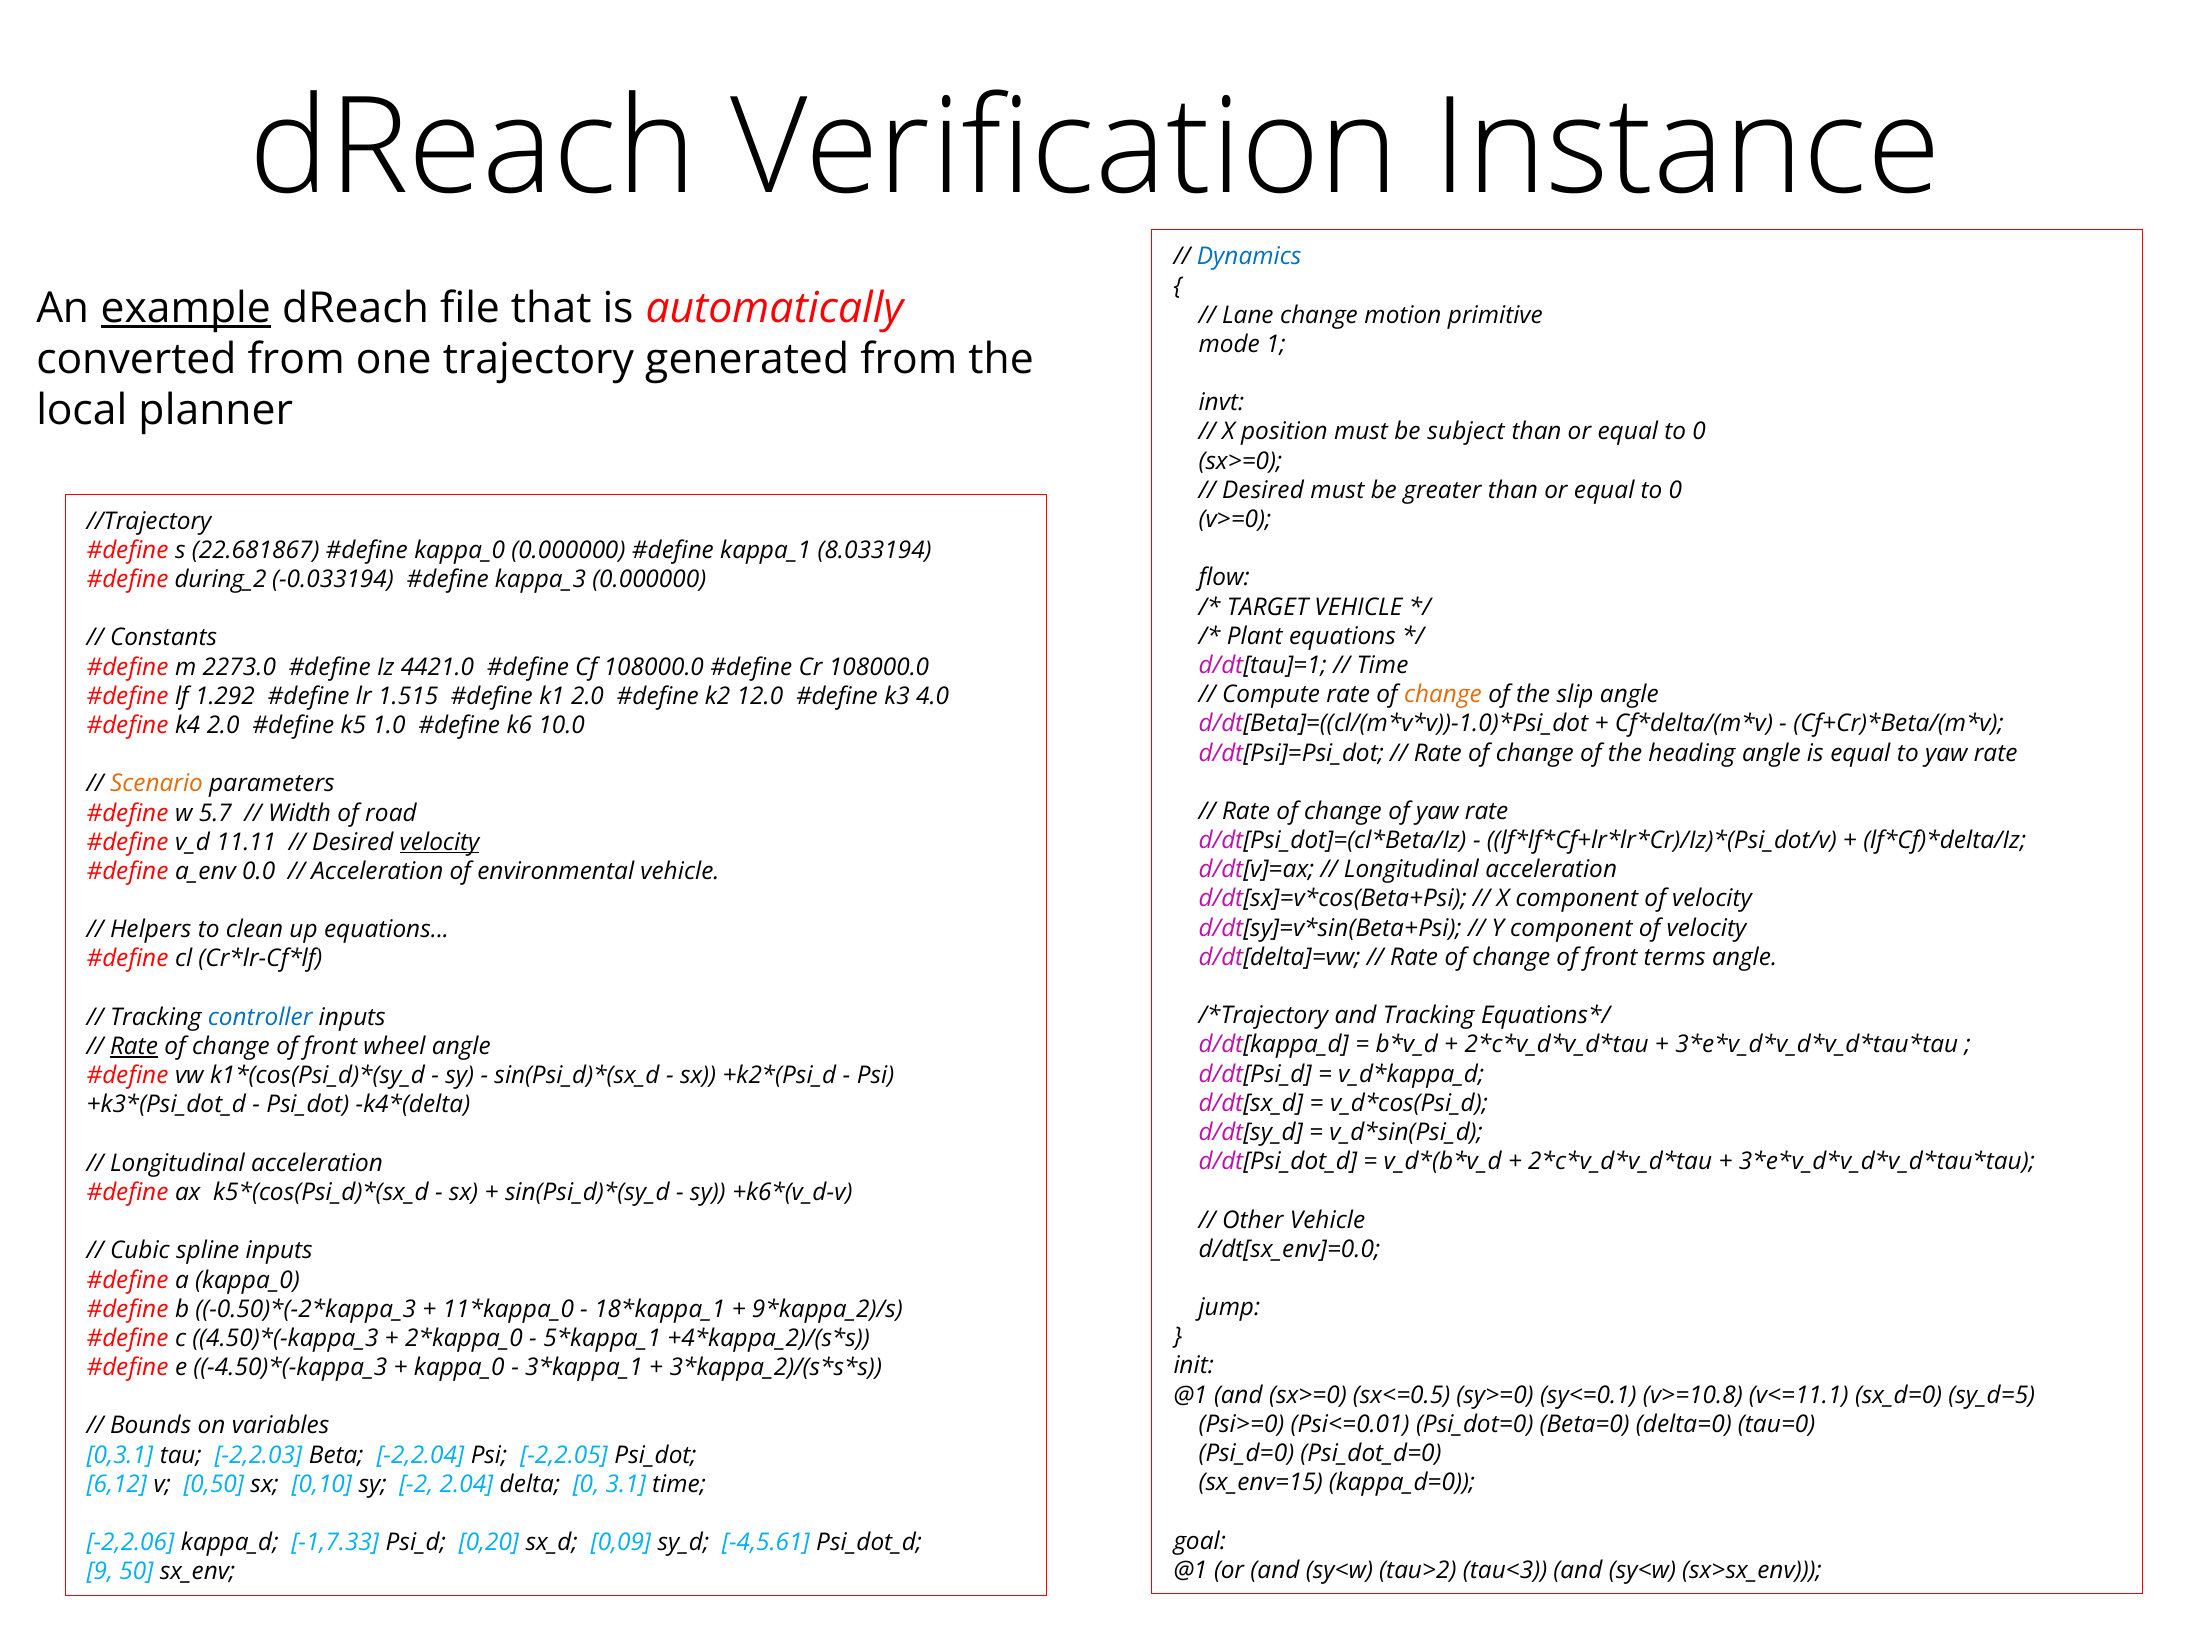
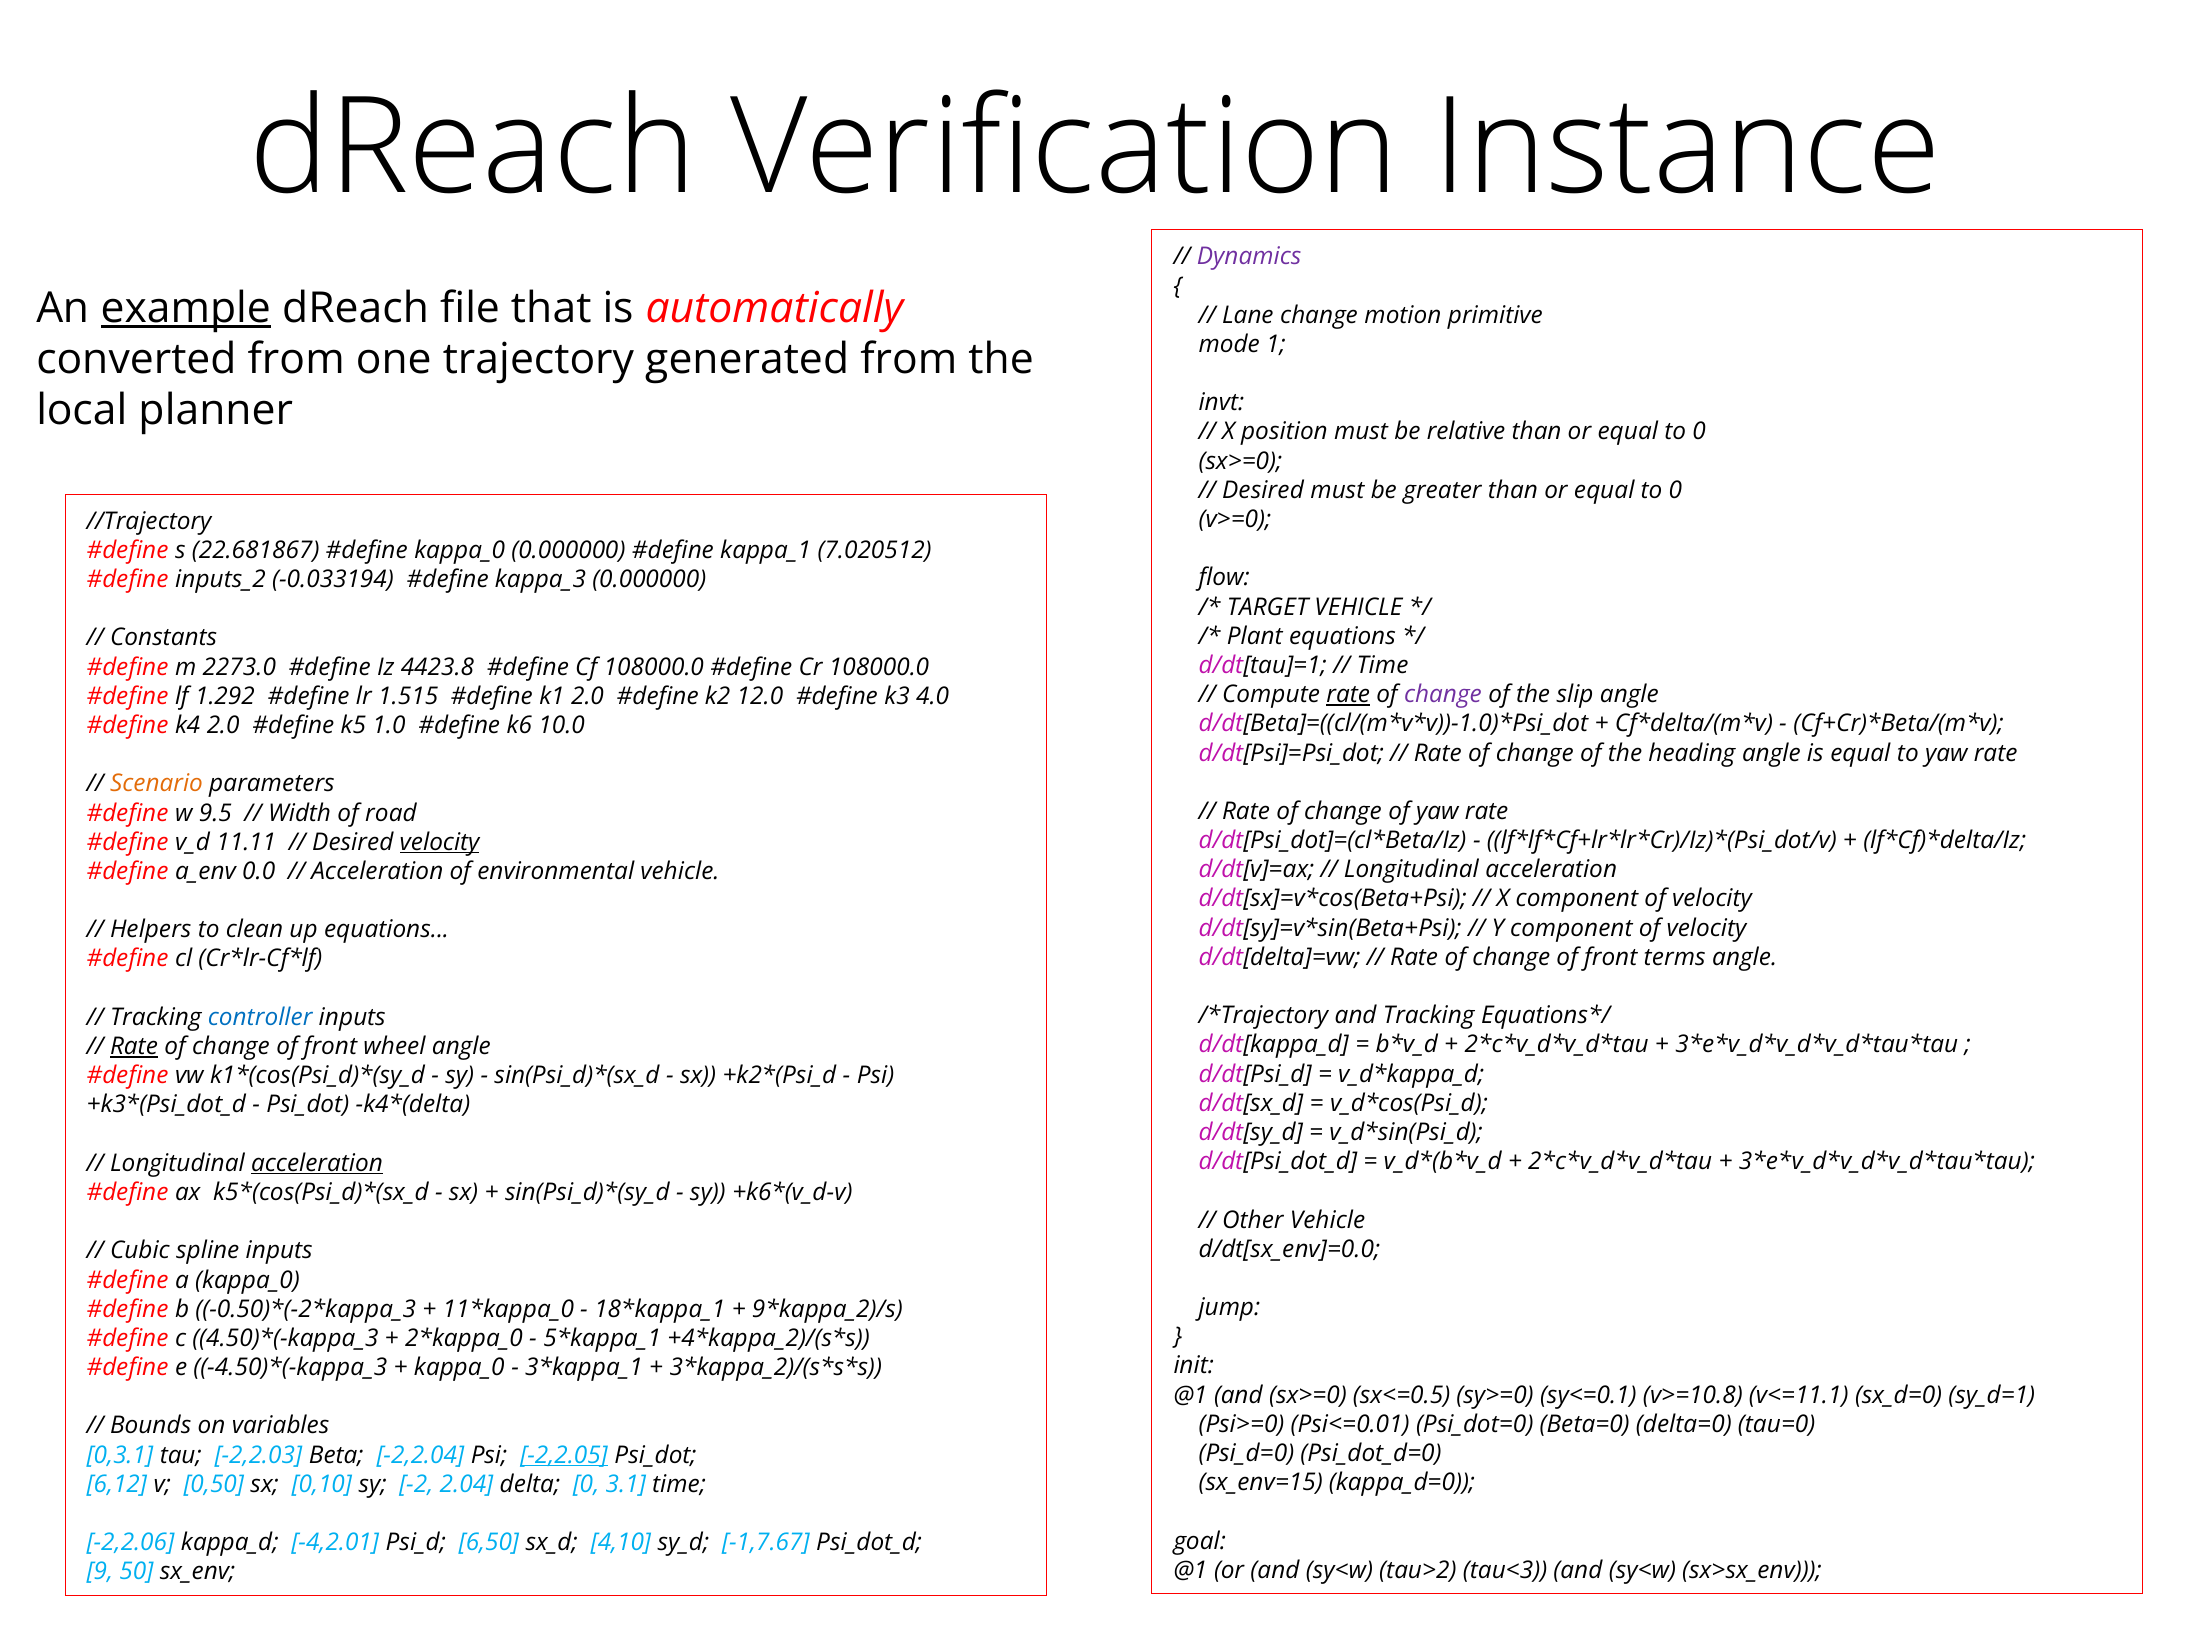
Dynamics colour: blue -> purple
subject: subject -> relative
8.033194: 8.033194 -> 7.020512
during_2: during_2 -> inputs_2
4421.0: 4421.0 -> 4423.8
rate at (1348, 695) underline: none -> present
change at (1443, 695) colour: orange -> purple
5.7: 5.7 -> 9.5
acceleration at (317, 1163) underline: none -> present
sy_d=5: sy_d=5 -> sy_d=1
-2,2.05 underline: none -> present
-1,7.33: -1,7.33 -> -4,2.01
0,20: 0,20 -> 6,50
0,09: 0,09 -> 4,10
-4,5.61: -4,5.61 -> -1,7.67
